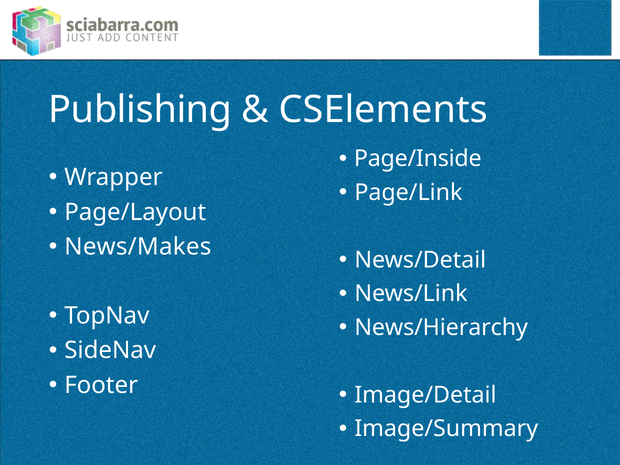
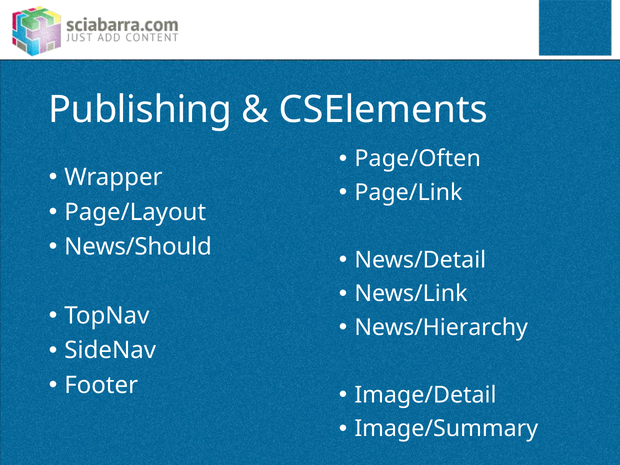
Page/Inside: Page/Inside -> Page/Often
News/Makes: News/Makes -> News/Should
